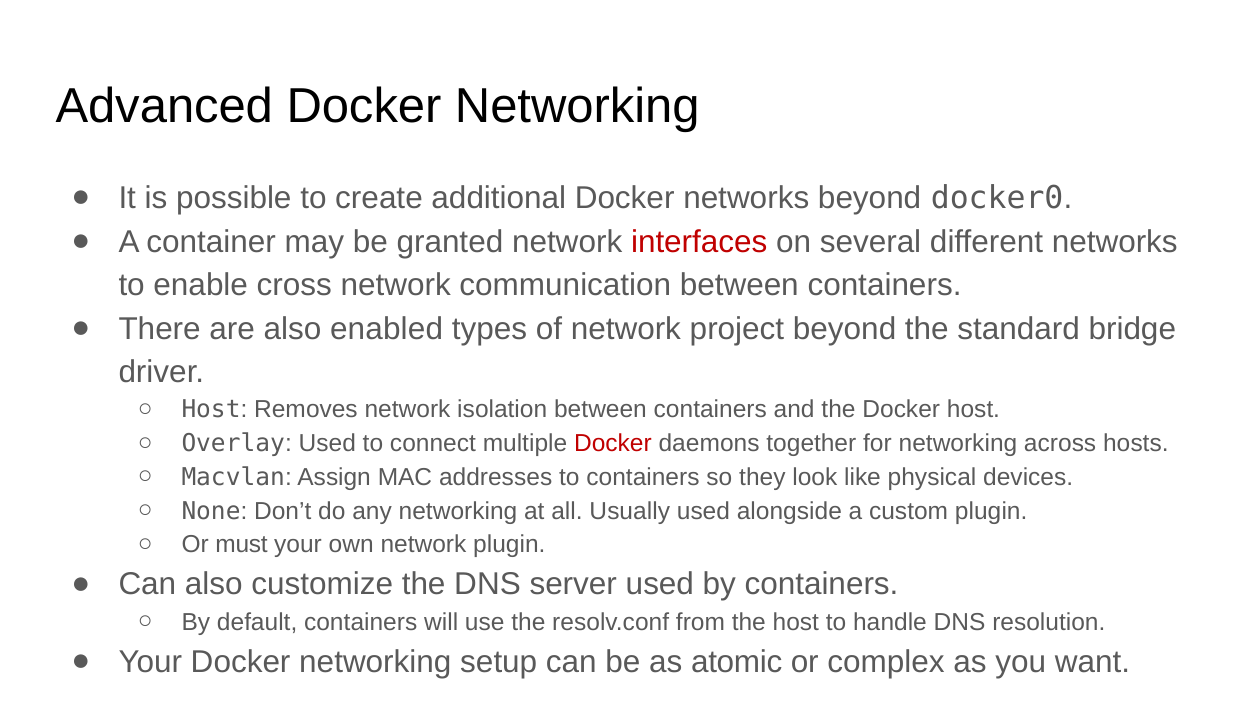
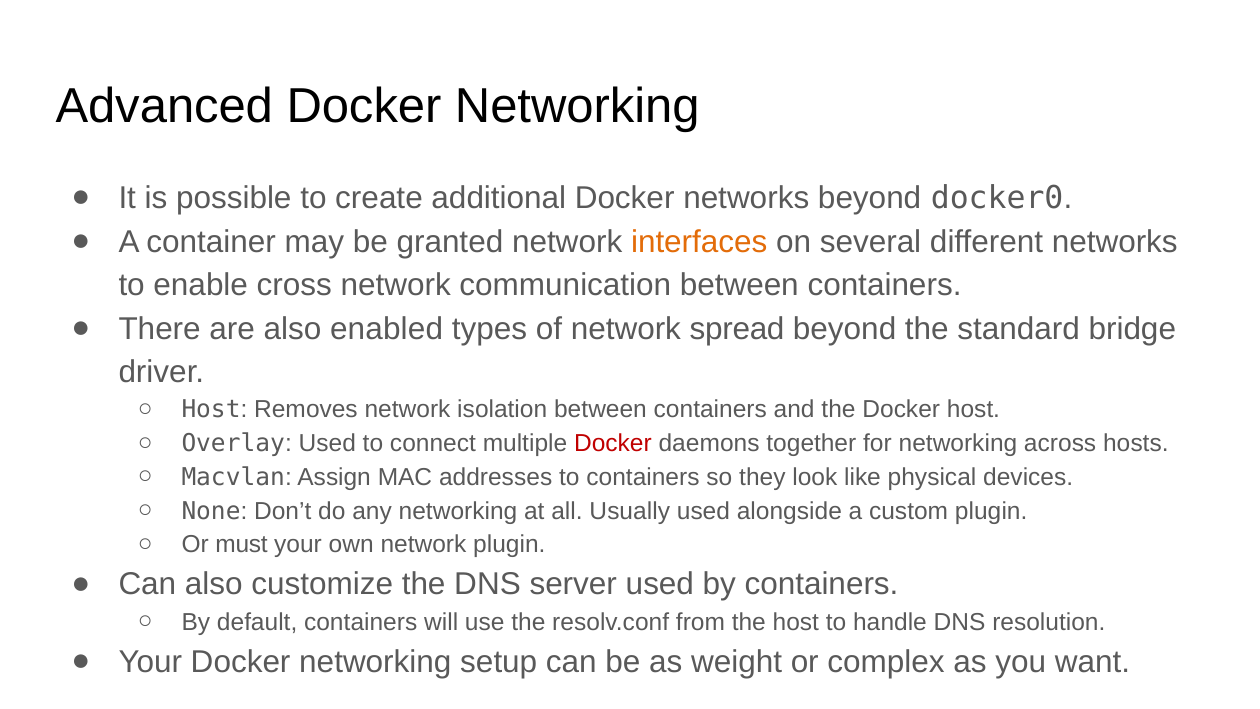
interfaces colour: red -> orange
project: project -> spread
atomic: atomic -> weight
